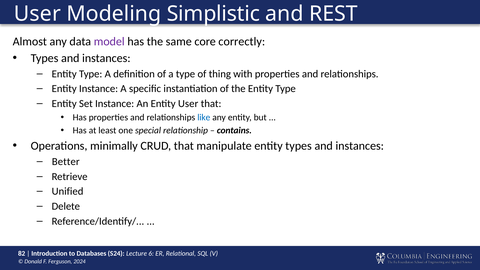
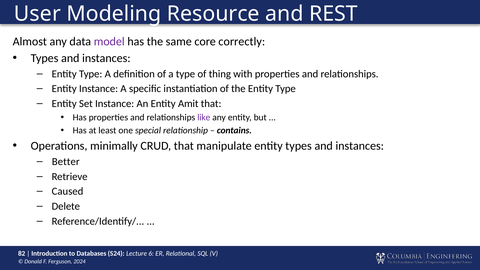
Simplistic: Simplistic -> Resource
Entity User: User -> Amit
like colour: blue -> purple
Unified: Unified -> Caused
